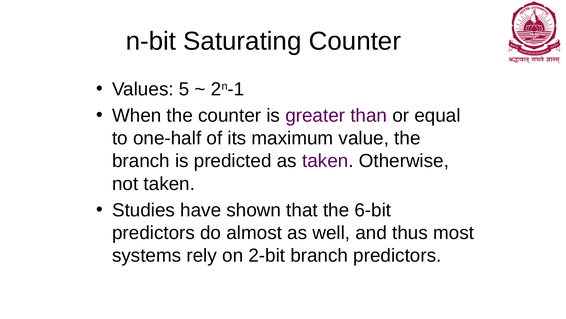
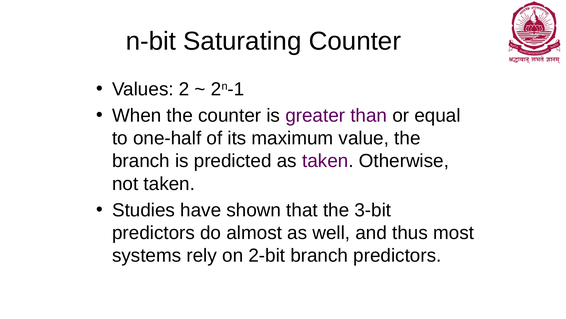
5: 5 -> 2
6-bit: 6-bit -> 3-bit
